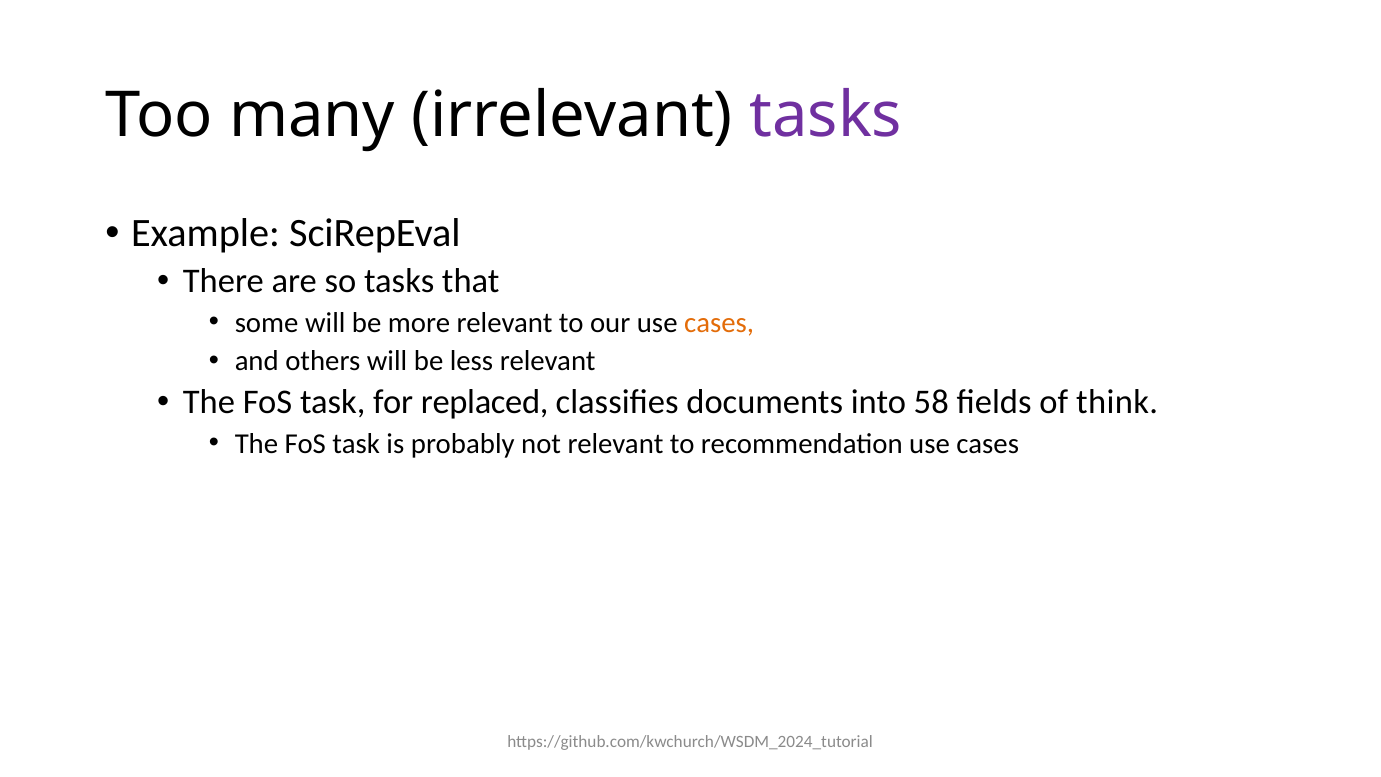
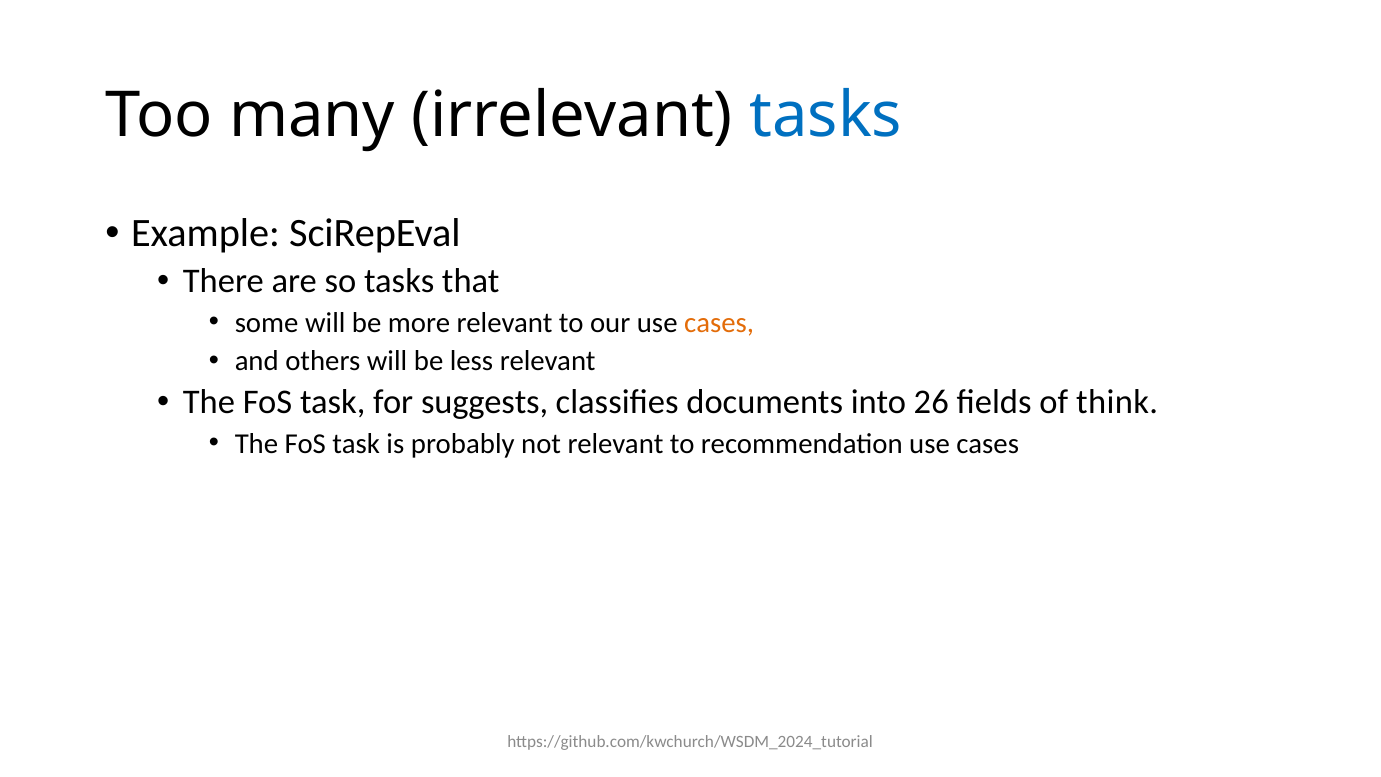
tasks at (826, 116) colour: purple -> blue
replaced: replaced -> suggests
58: 58 -> 26
